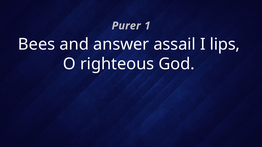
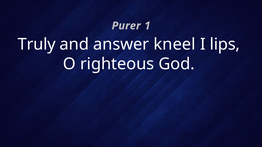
Bees: Bees -> Truly
assail: assail -> kneel
